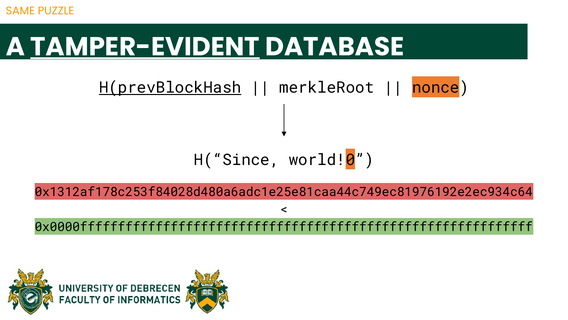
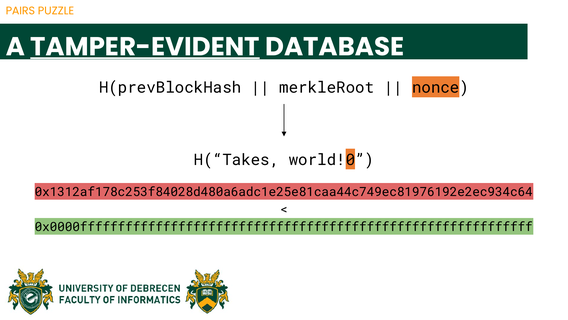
SAME: SAME -> PAIRS
H(prevBlockHash underline: present -> none
H(“Since: H(“Since -> H(“Takes
